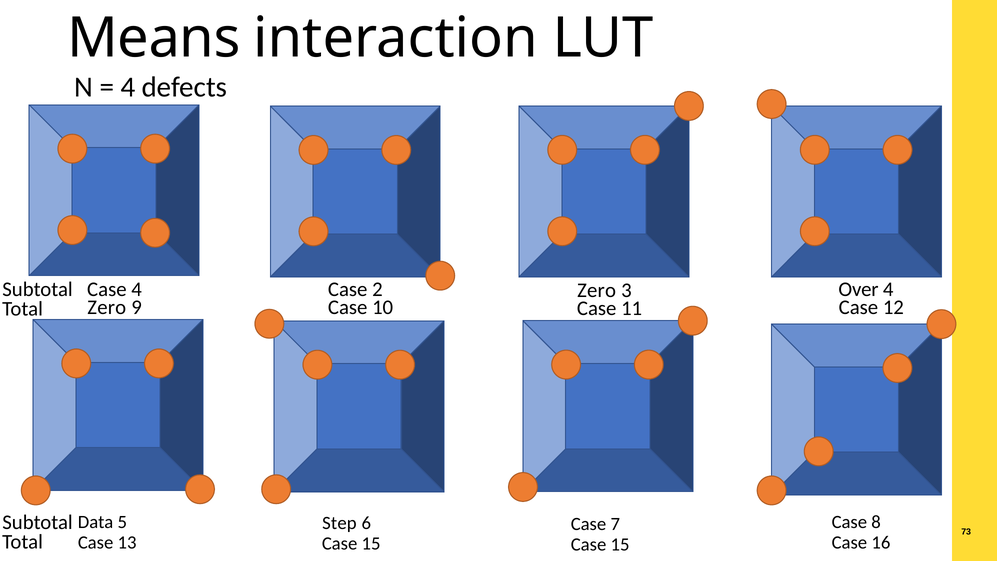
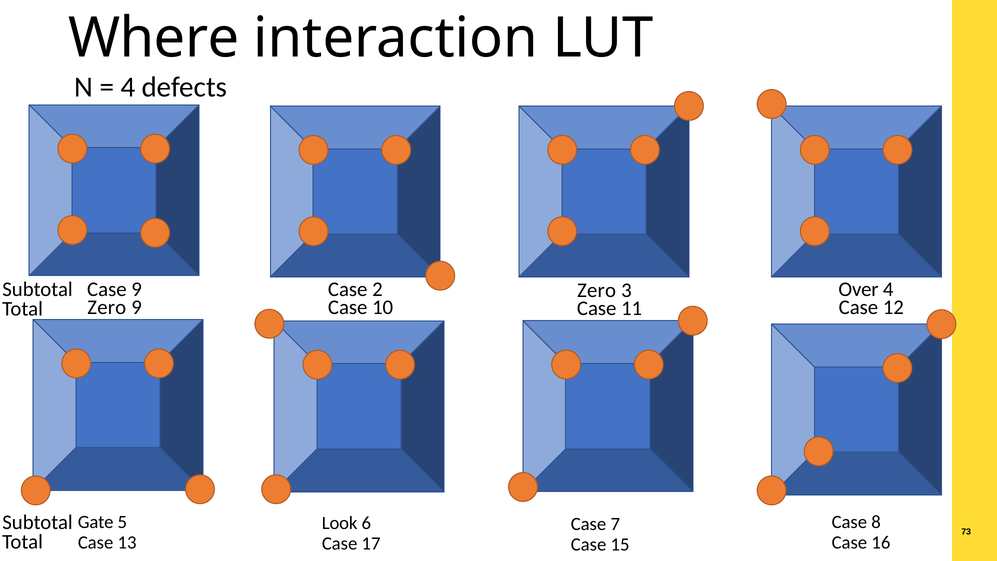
Means: Means -> Where
Case 4: 4 -> 9
Data: Data -> Gate
Step: Step -> Look
13 Case 15: 15 -> 17
